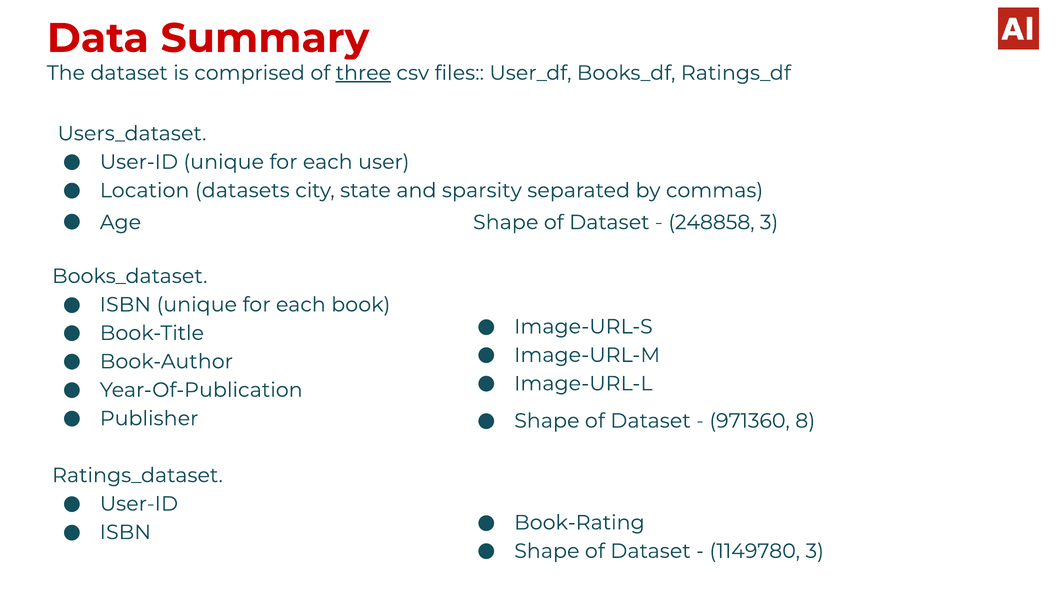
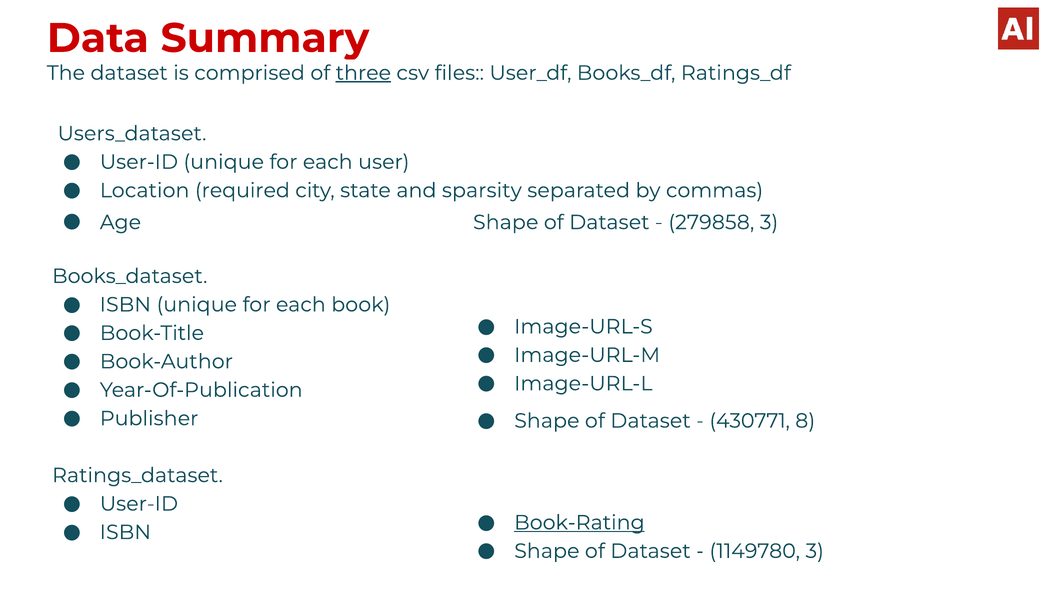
datasets: datasets -> required
248858: 248858 -> 279858
971360: 971360 -> 430771
Book-Rating underline: none -> present
